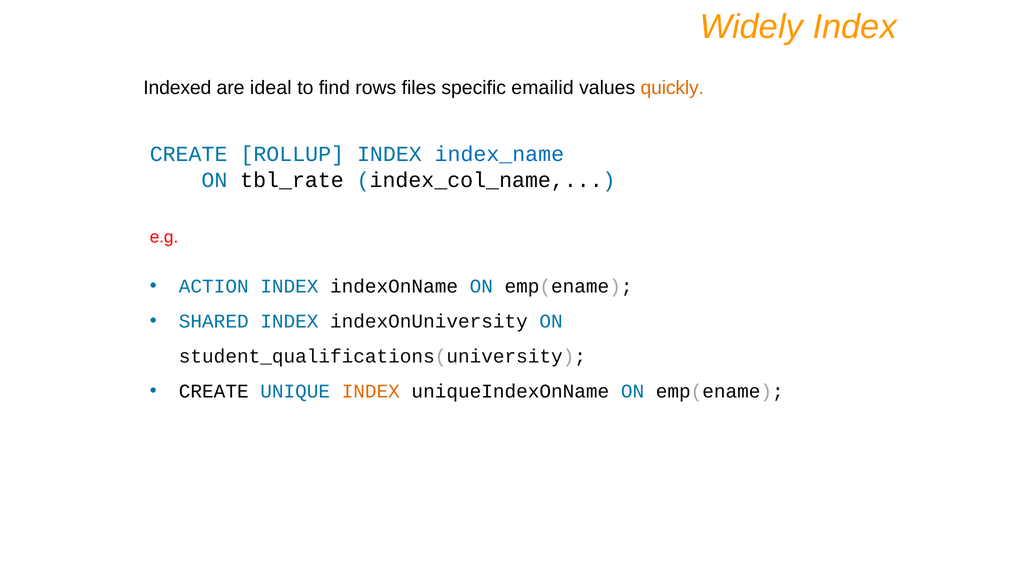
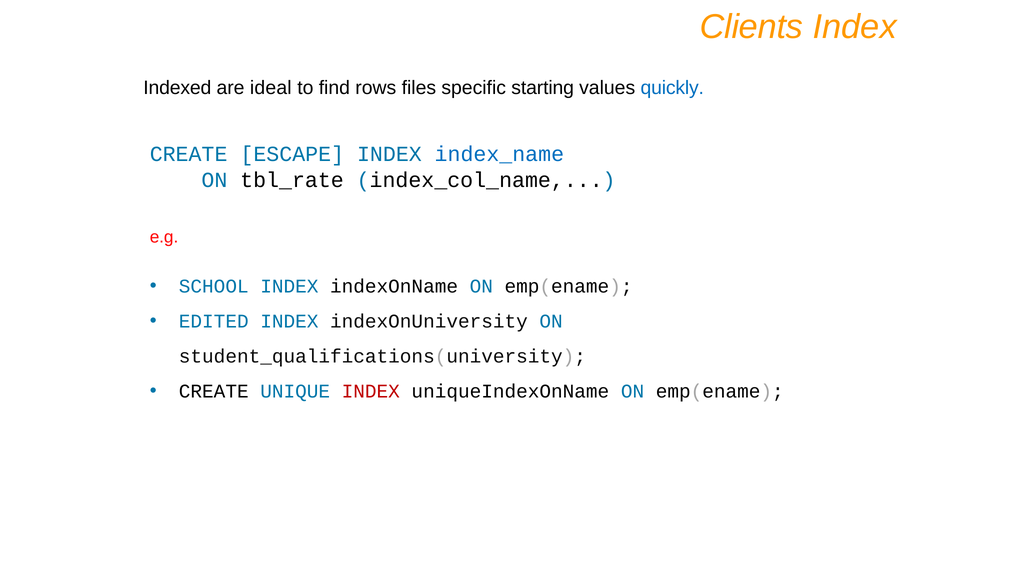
Widely: Widely -> Clients
emailid: emailid -> starting
quickly colour: orange -> blue
ROLLUP: ROLLUP -> ESCAPE
ACTION: ACTION -> SCHOOL
SHARED: SHARED -> EDITED
INDEX at (371, 391) colour: orange -> red
